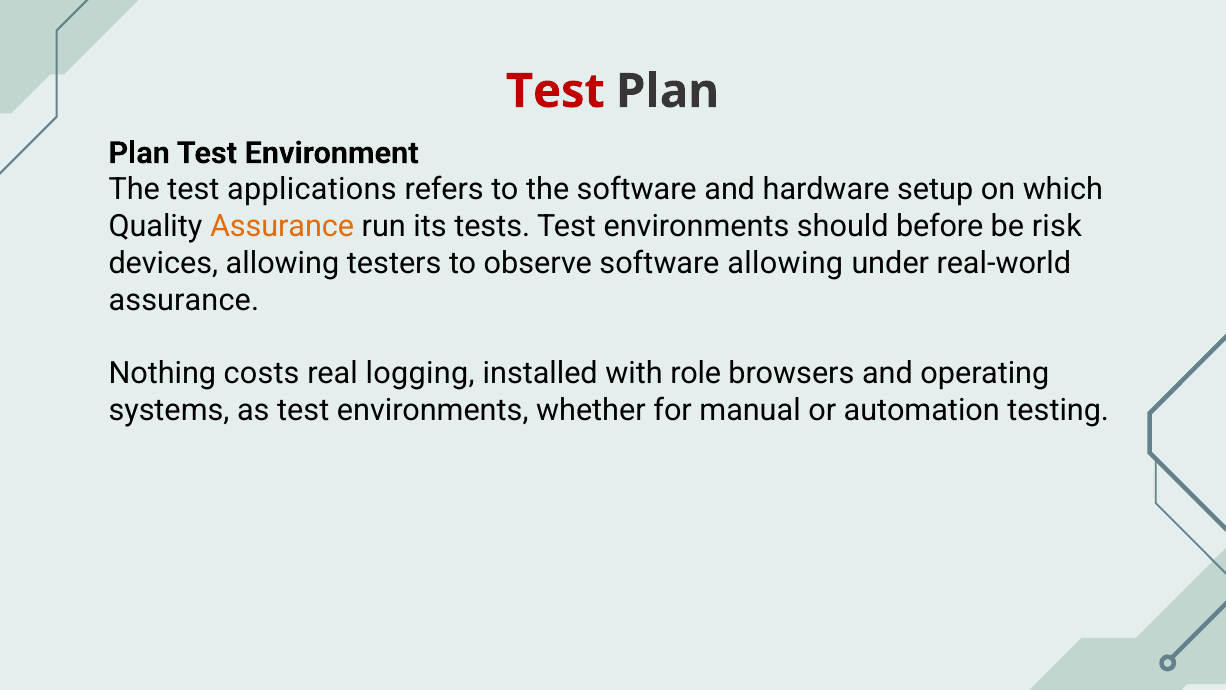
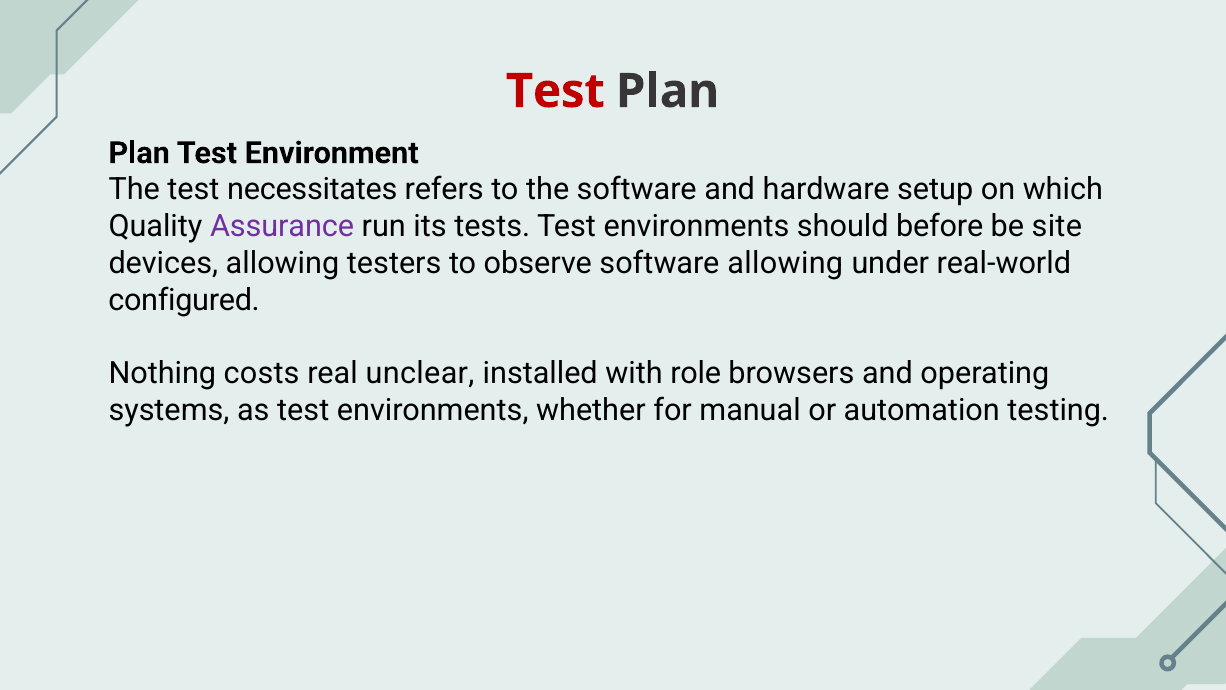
applications: applications -> necessitates
Assurance at (282, 227) colour: orange -> purple
risk: risk -> site
assurance at (184, 300): assurance -> configured
logging: logging -> unclear
